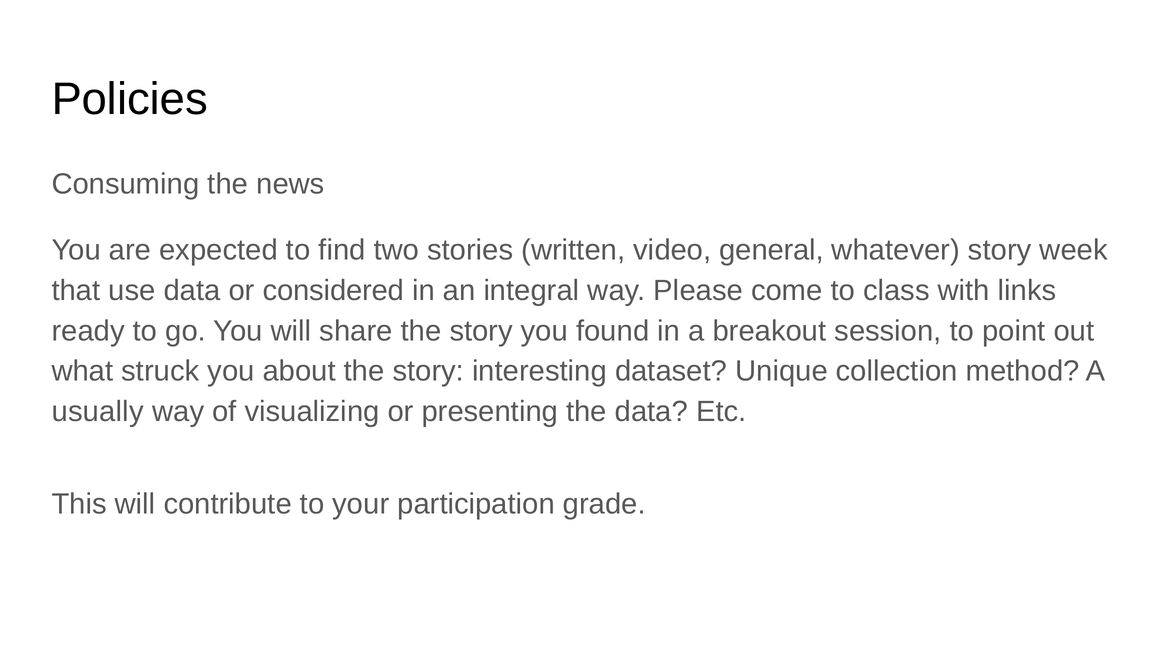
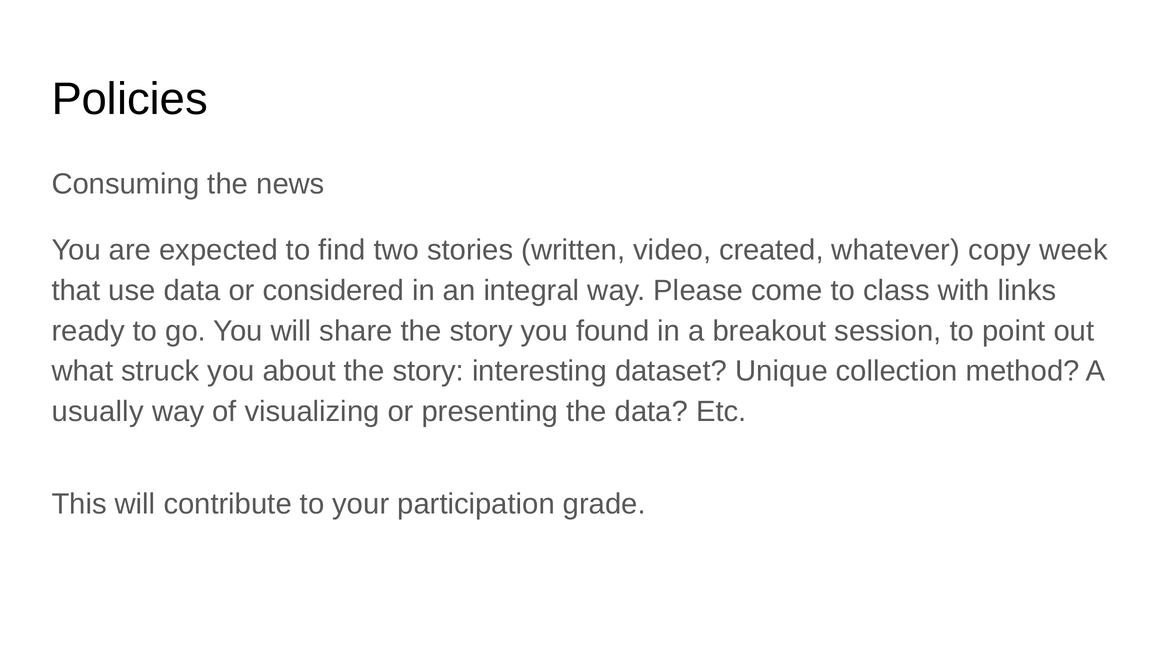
general: general -> created
whatever story: story -> copy
